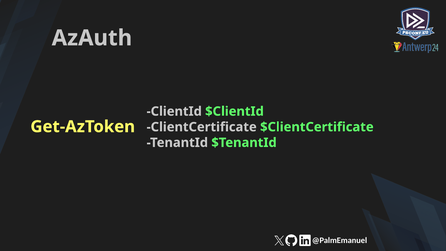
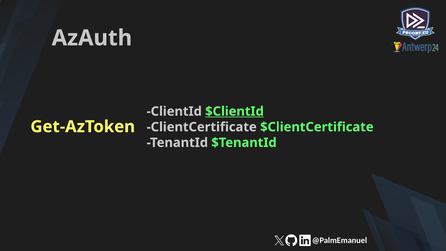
$ClientId at (234, 111) underline: none -> present
